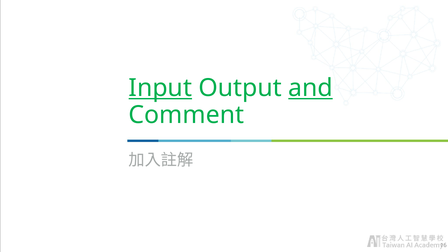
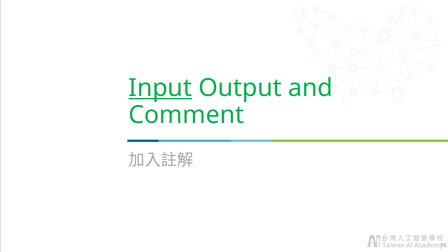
and underline: present -> none
